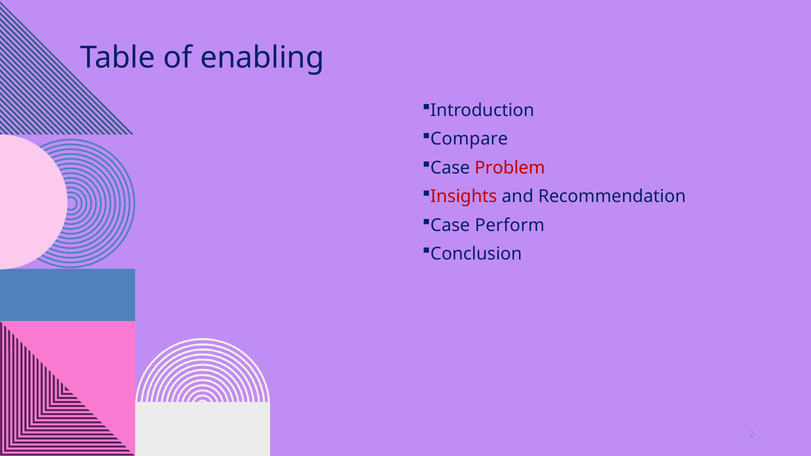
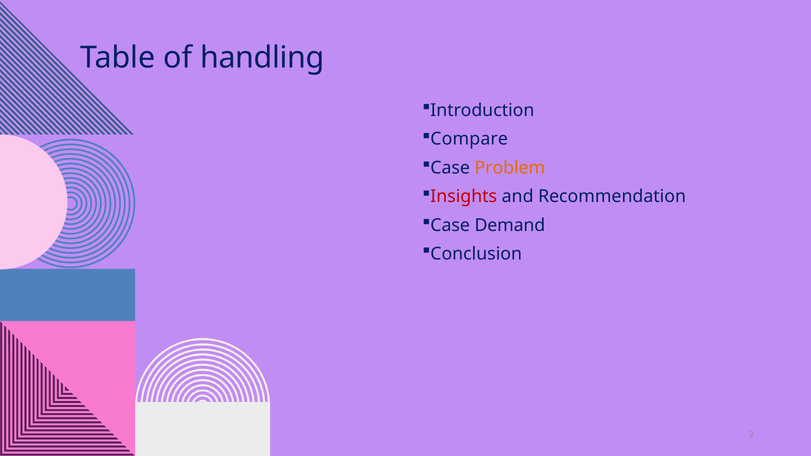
enabling: enabling -> handling
Problem colour: red -> orange
Perform: Perform -> Demand
